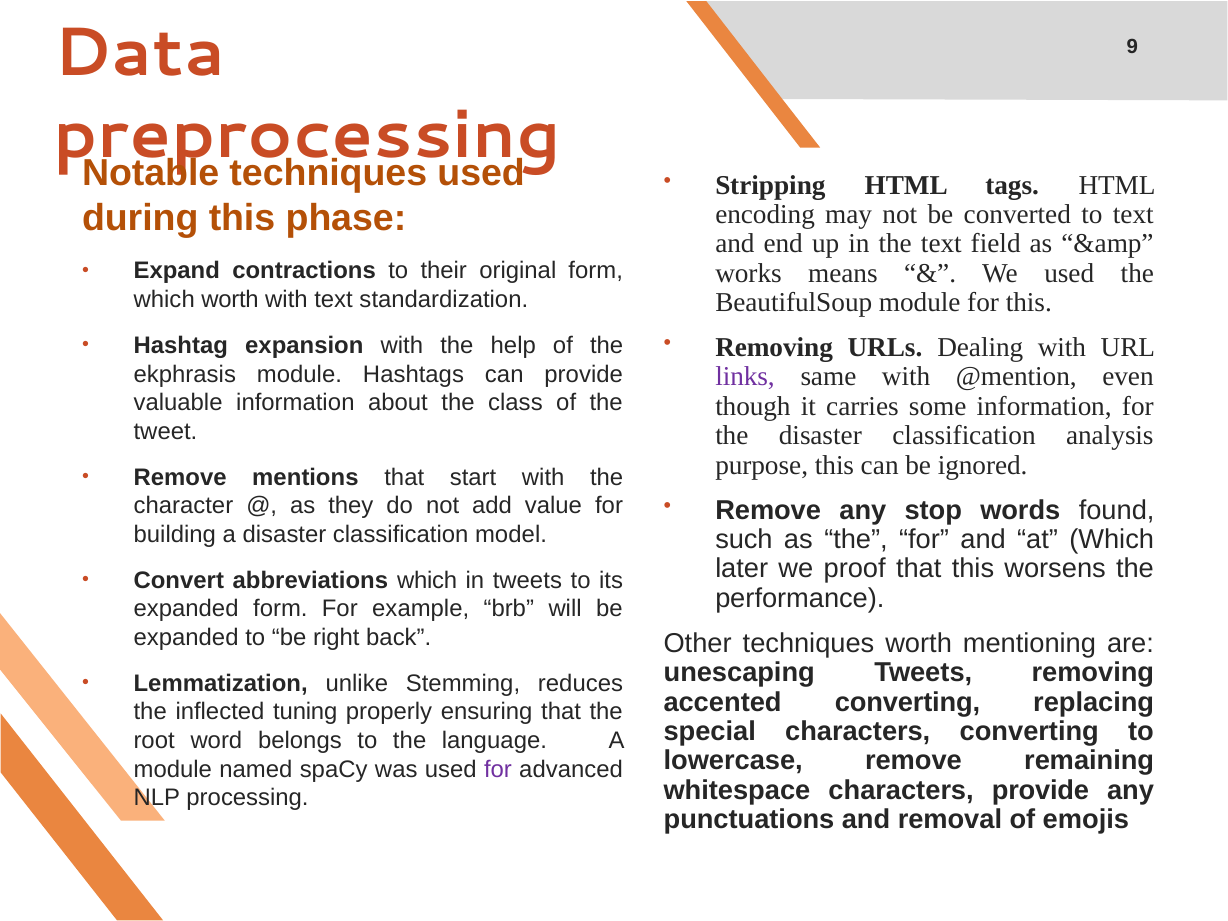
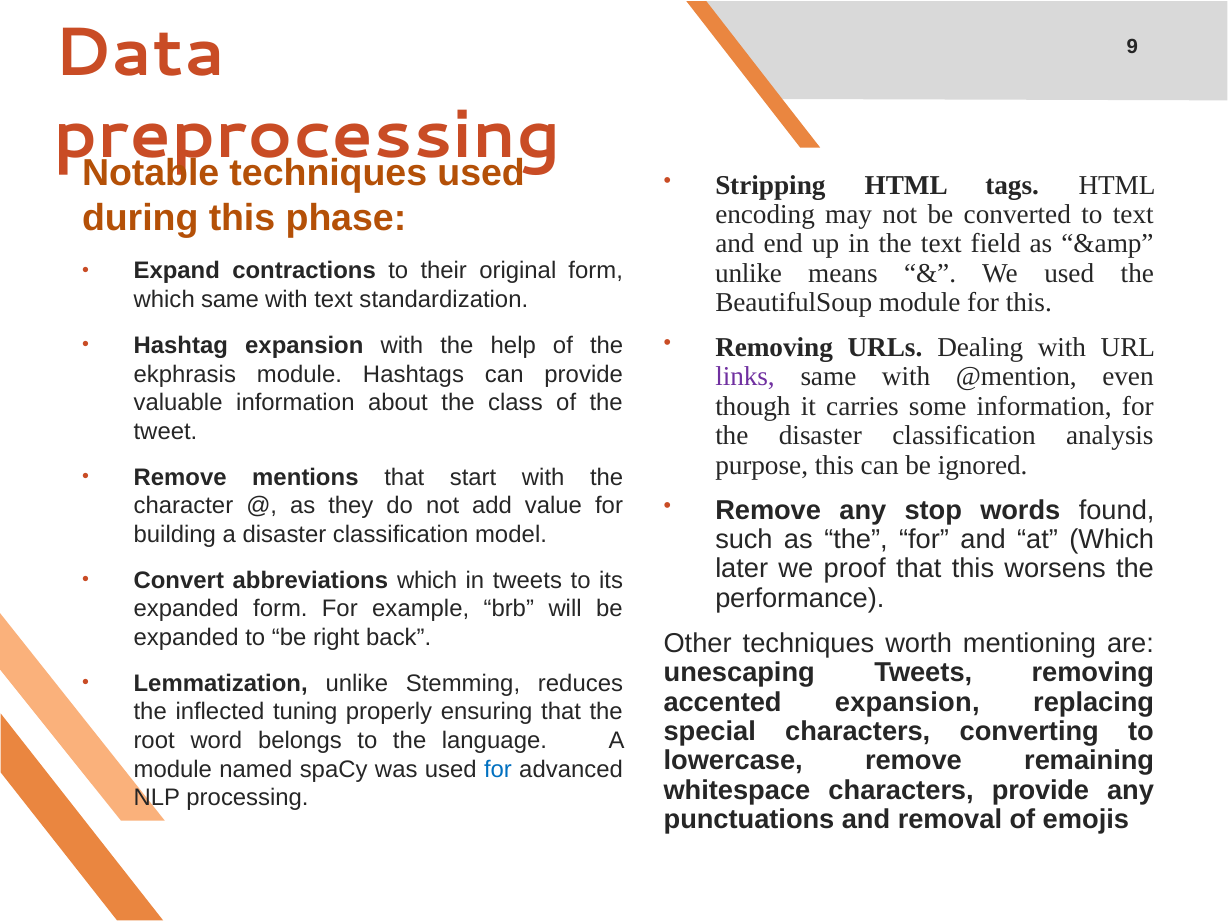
works at (748, 273): works -> unlike
which worth: worth -> same
accented converting: converting -> expansion
for at (498, 769) colour: purple -> blue
